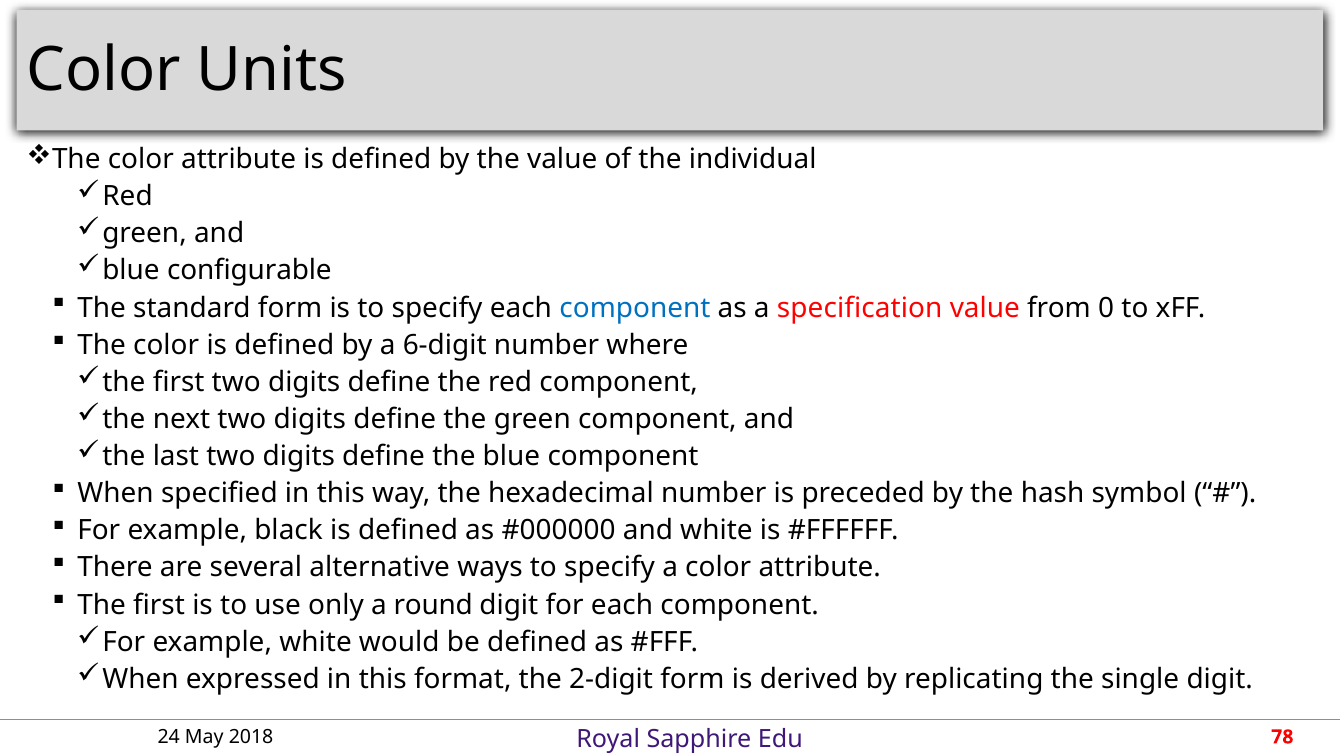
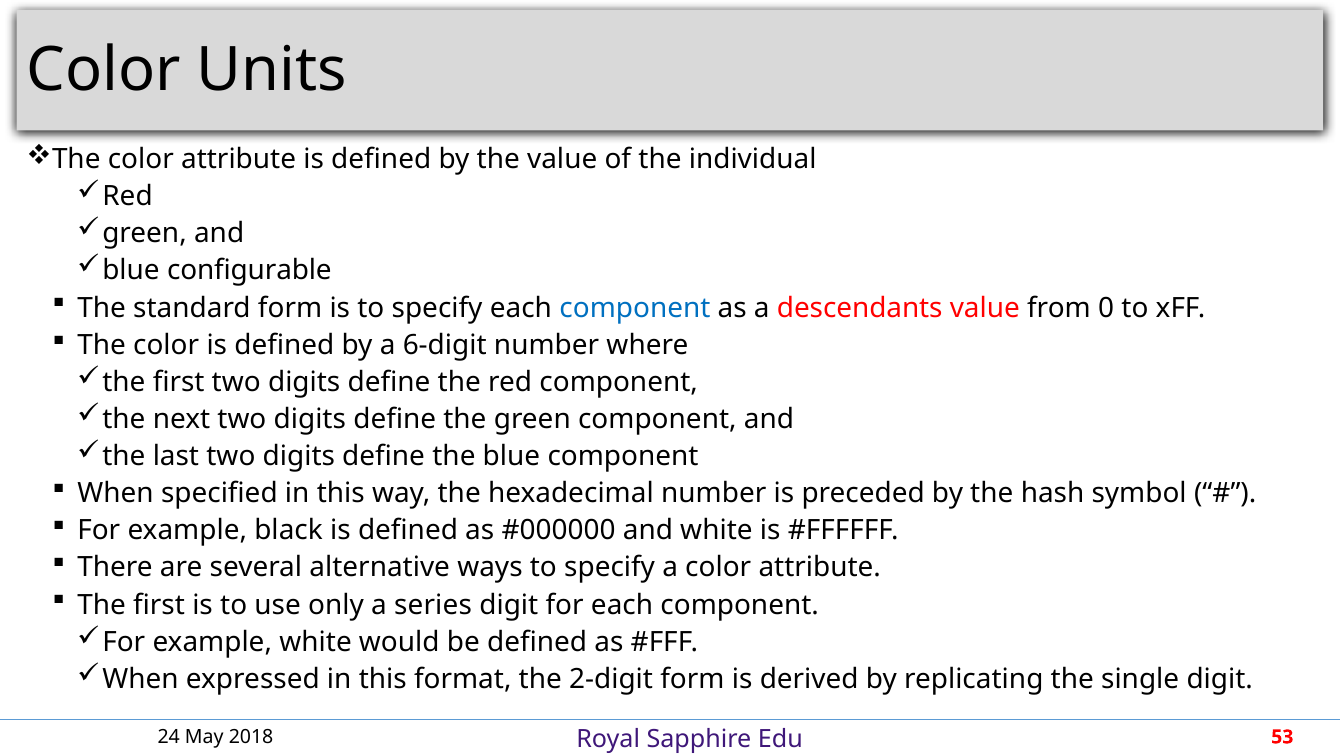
specification: specification -> descendants
round: round -> series
78: 78 -> 53
